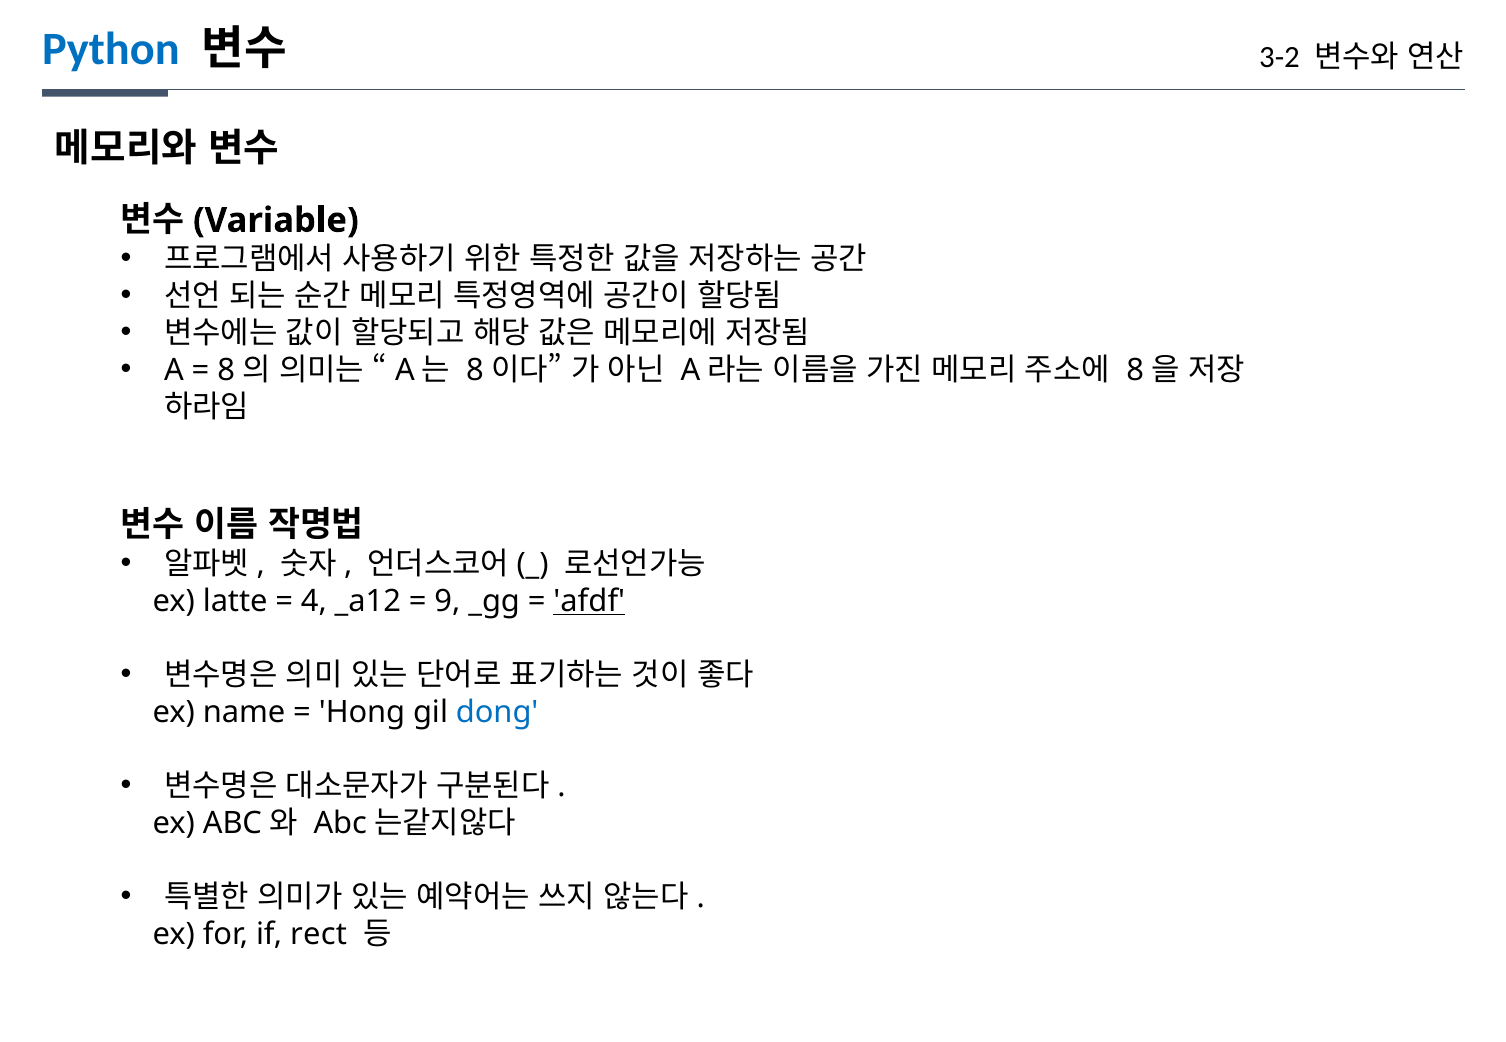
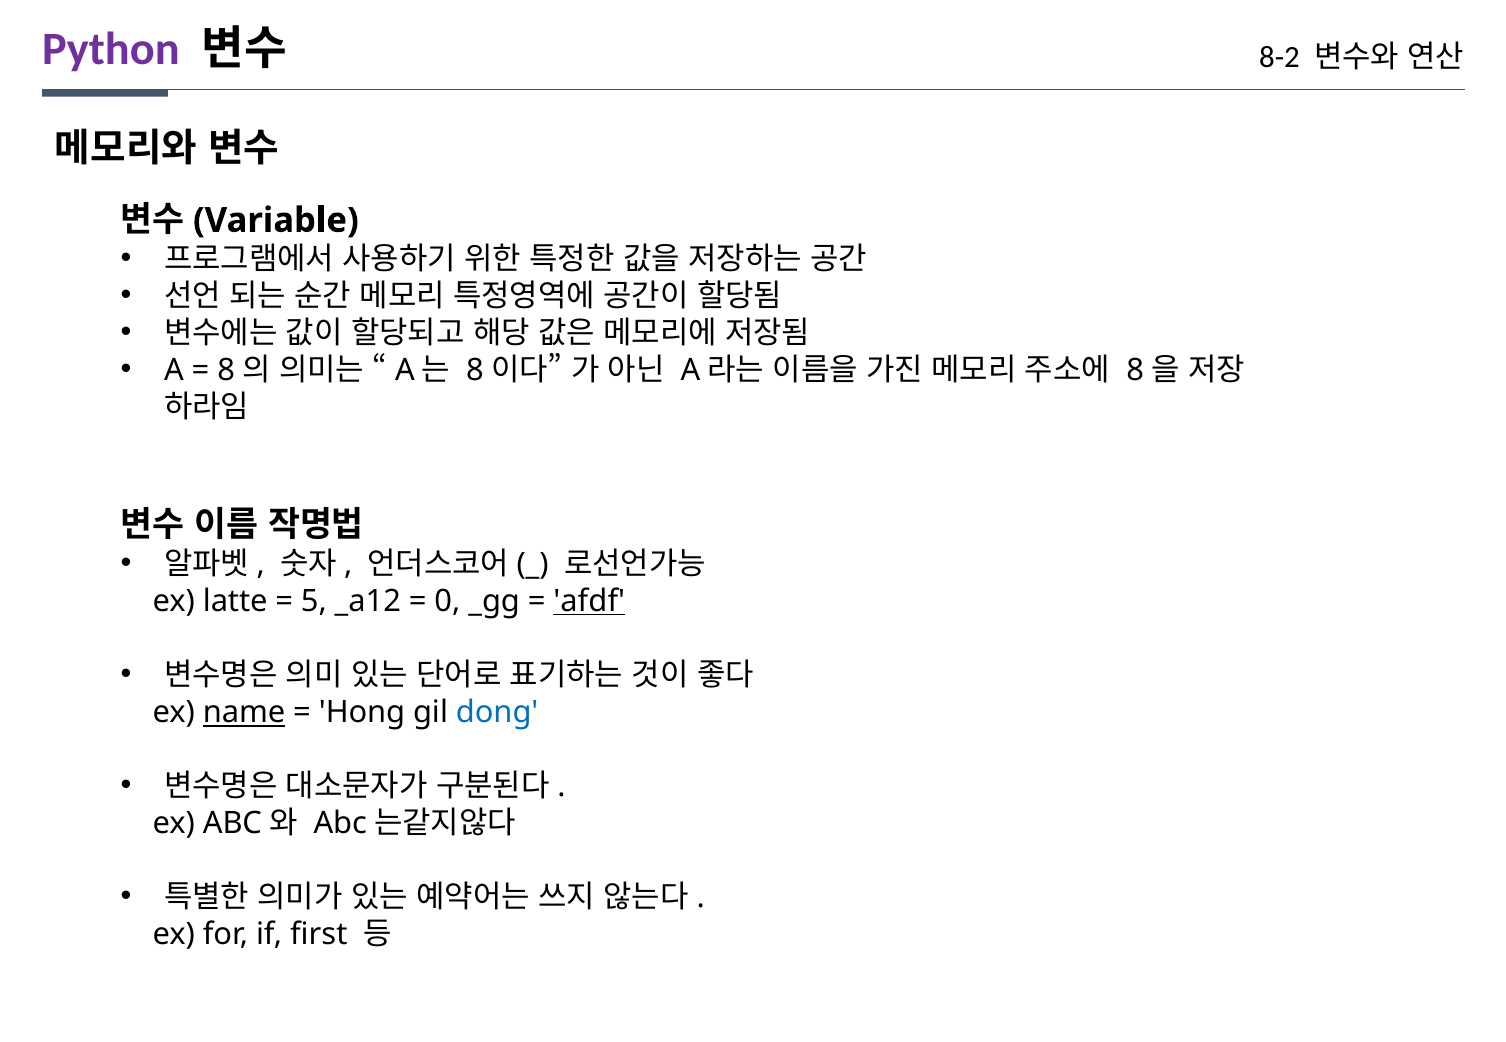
Python colour: blue -> purple
3-2: 3-2 -> 8-2
4: 4 -> 5
9: 9 -> 0
name underline: none -> present
rect: rect -> first
